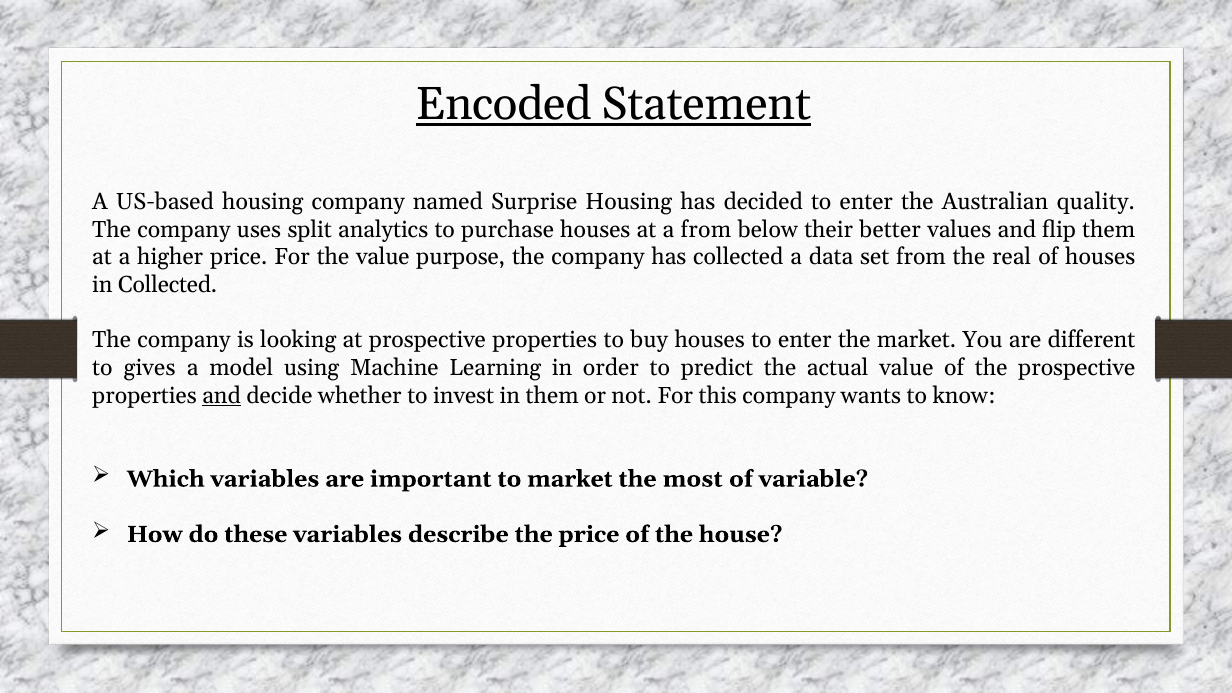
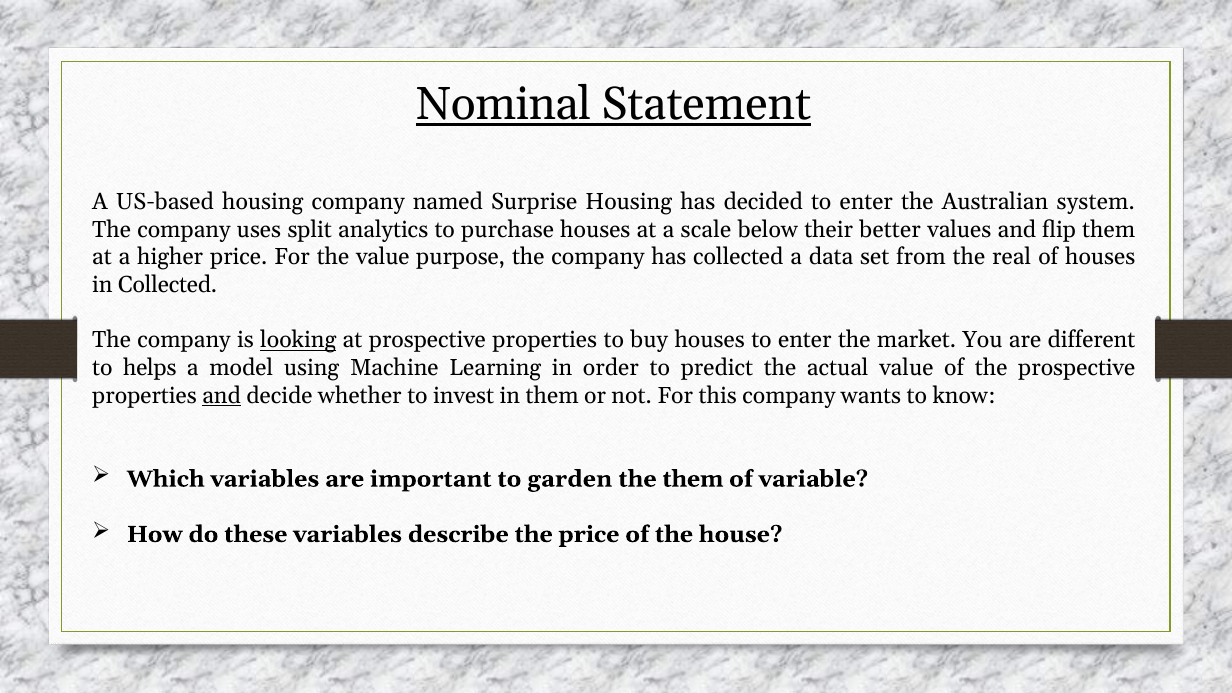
Encoded: Encoded -> Nominal
quality: quality -> system
a from: from -> scale
looking underline: none -> present
gives: gives -> helps
to market: market -> garden
the most: most -> them
